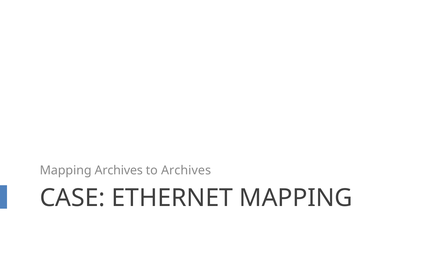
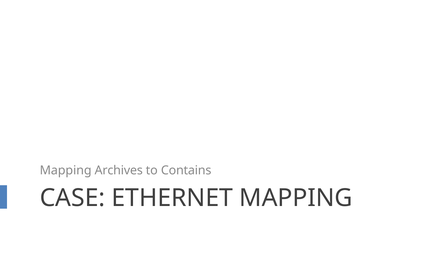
to Archives: Archives -> Contains
